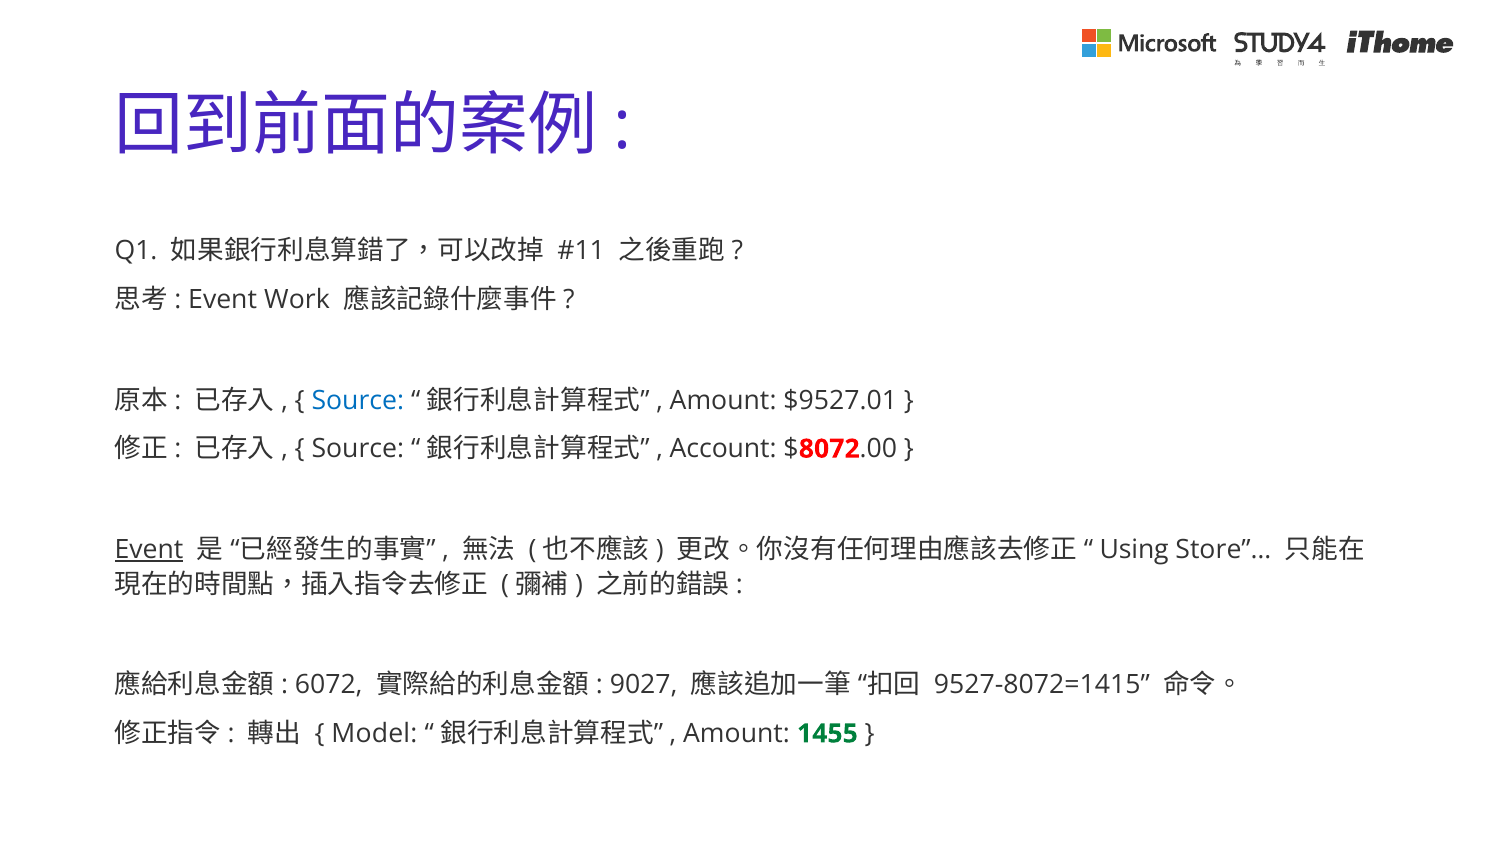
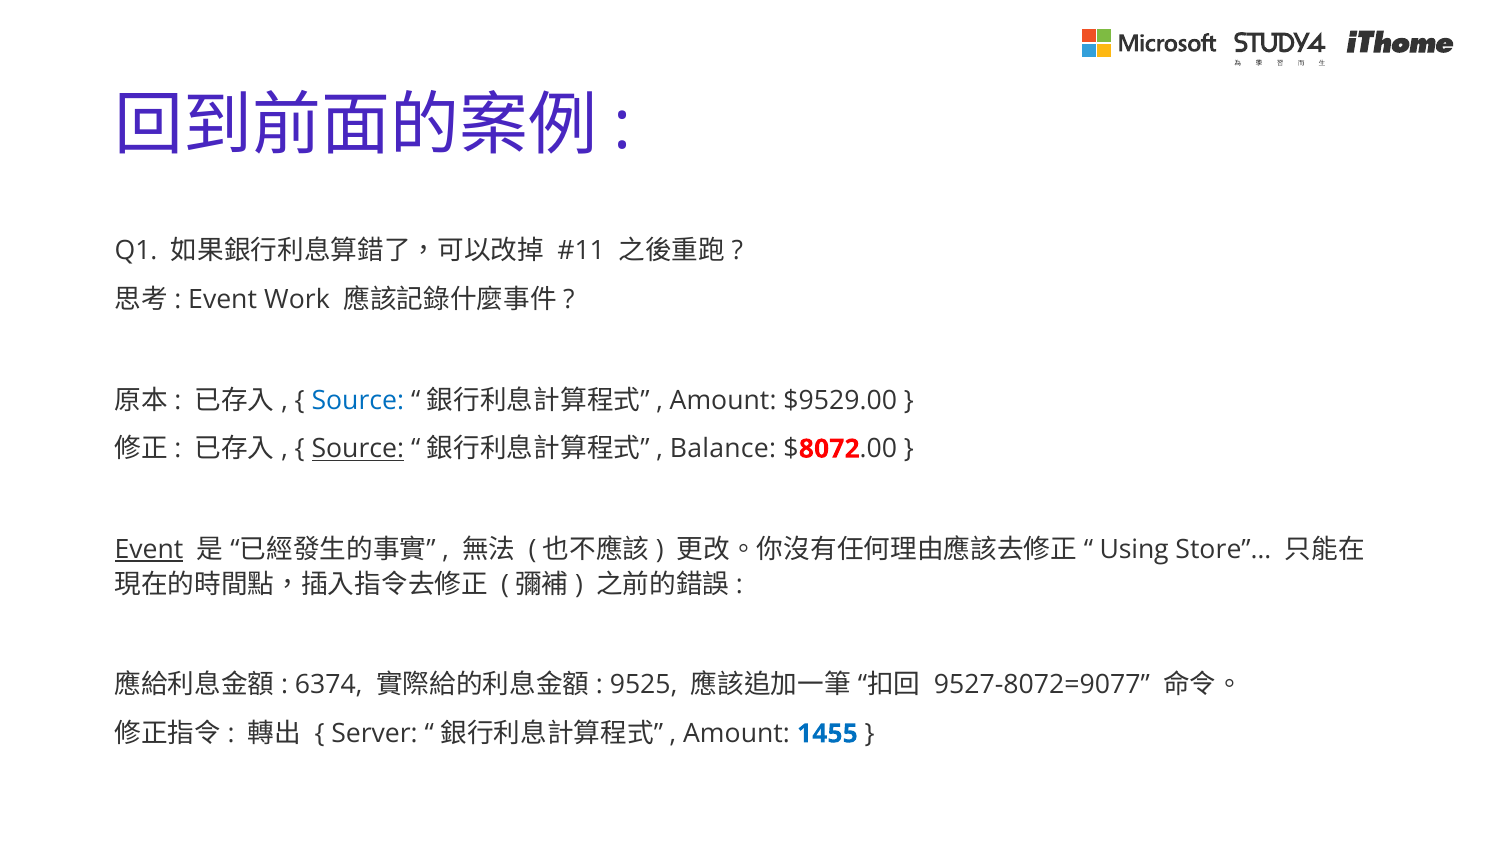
$9527.01: $9527.01 -> $9529.00
Source at (358, 449) underline: none -> present
Account: Account -> Balance
6072: 6072 -> 6374
9027: 9027 -> 9525
9527-8072=1415: 9527-8072=1415 -> 9527-8072=9077
Model: Model -> Server
1455 colour: green -> blue
